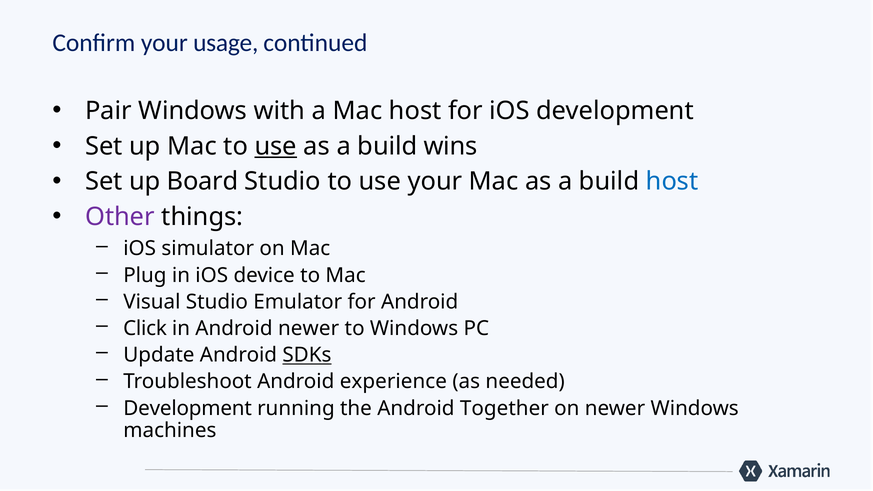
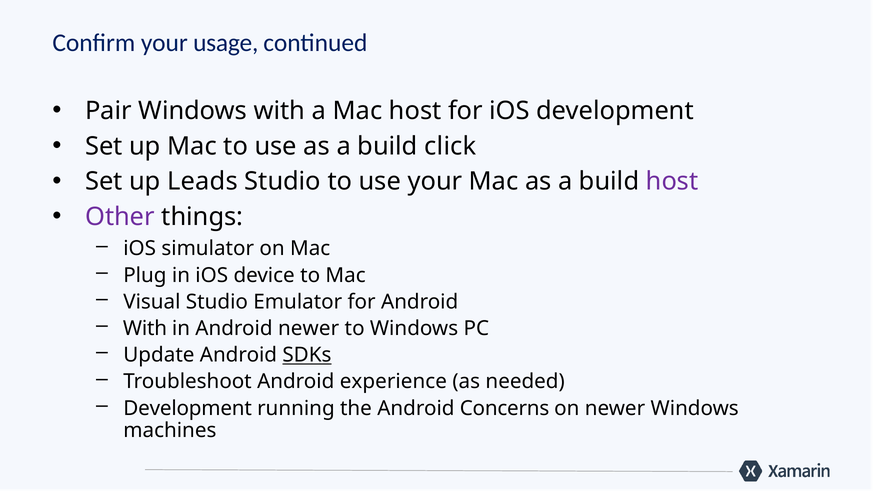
use at (276, 146) underline: present -> none
wins: wins -> click
Board: Board -> Leads
host at (672, 182) colour: blue -> purple
Click at (145, 329): Click -> With
Together: Together -> Concerns
